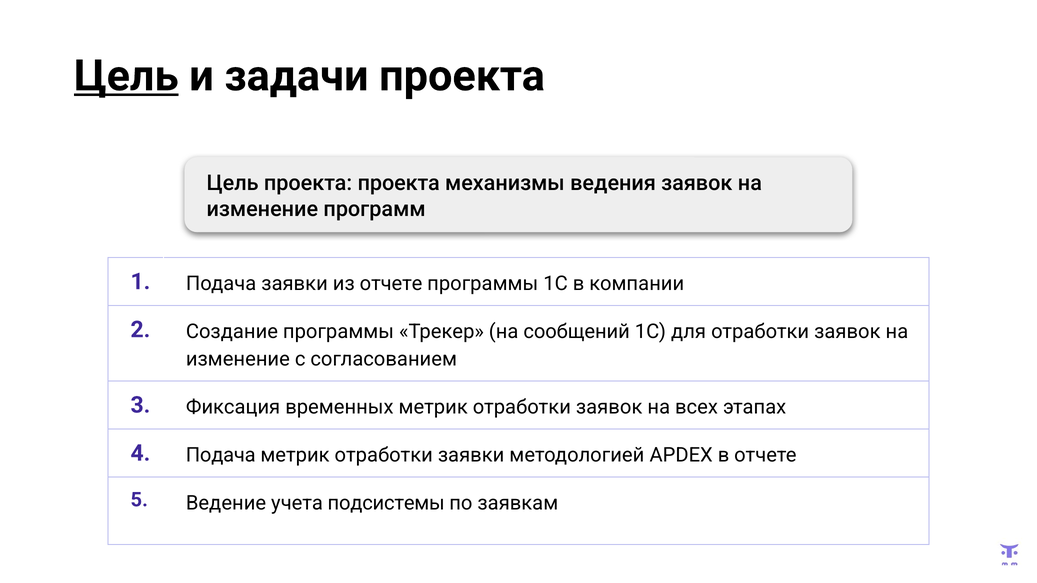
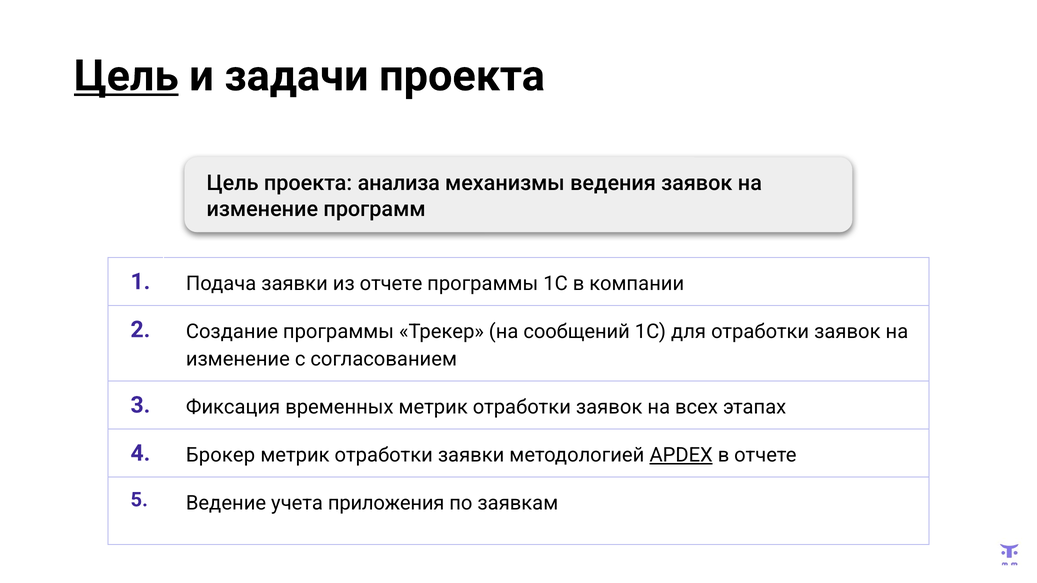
проекта проекта: проекта -> анализа
4 Подача: Подача -> Брокер
APDEX underline: none -> present
подсистемы: подсистемы -> приложения
